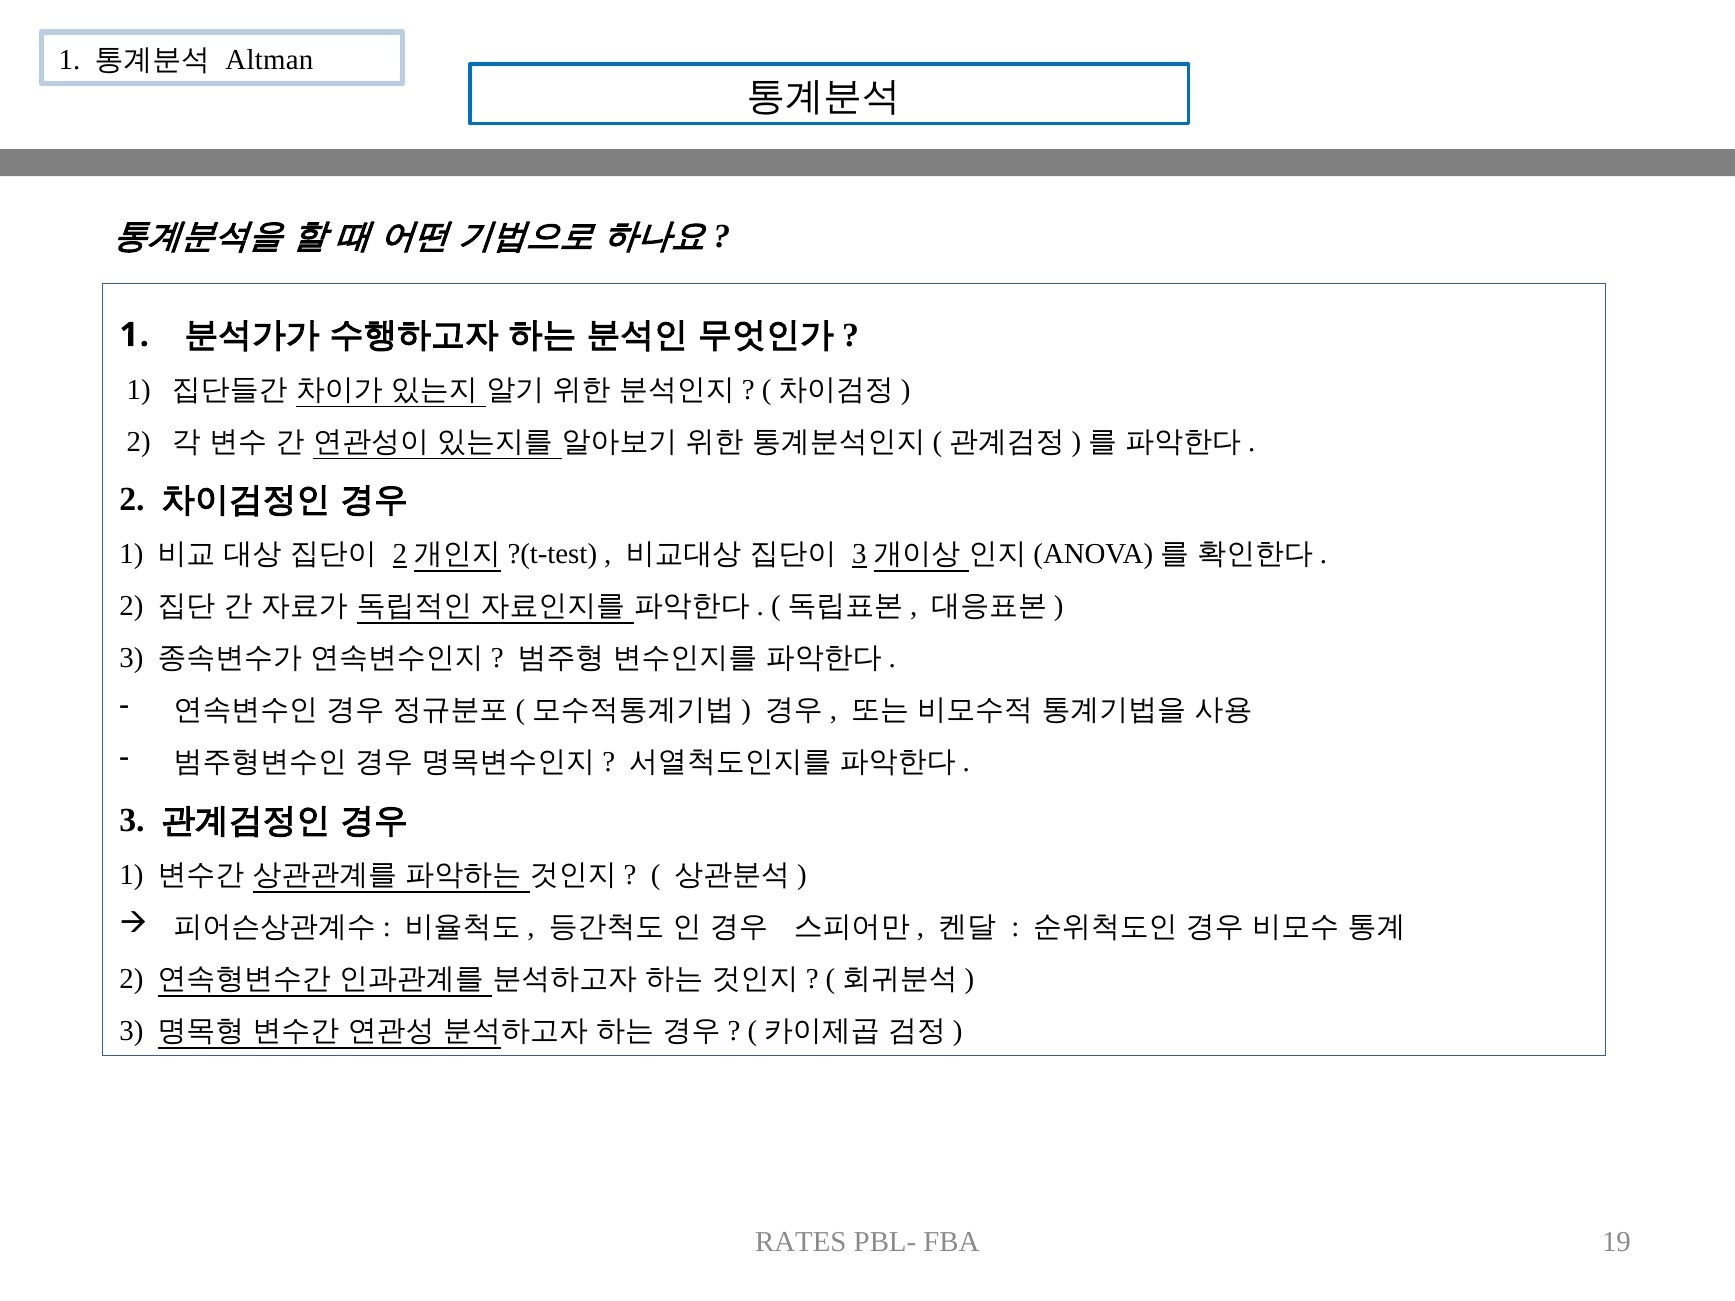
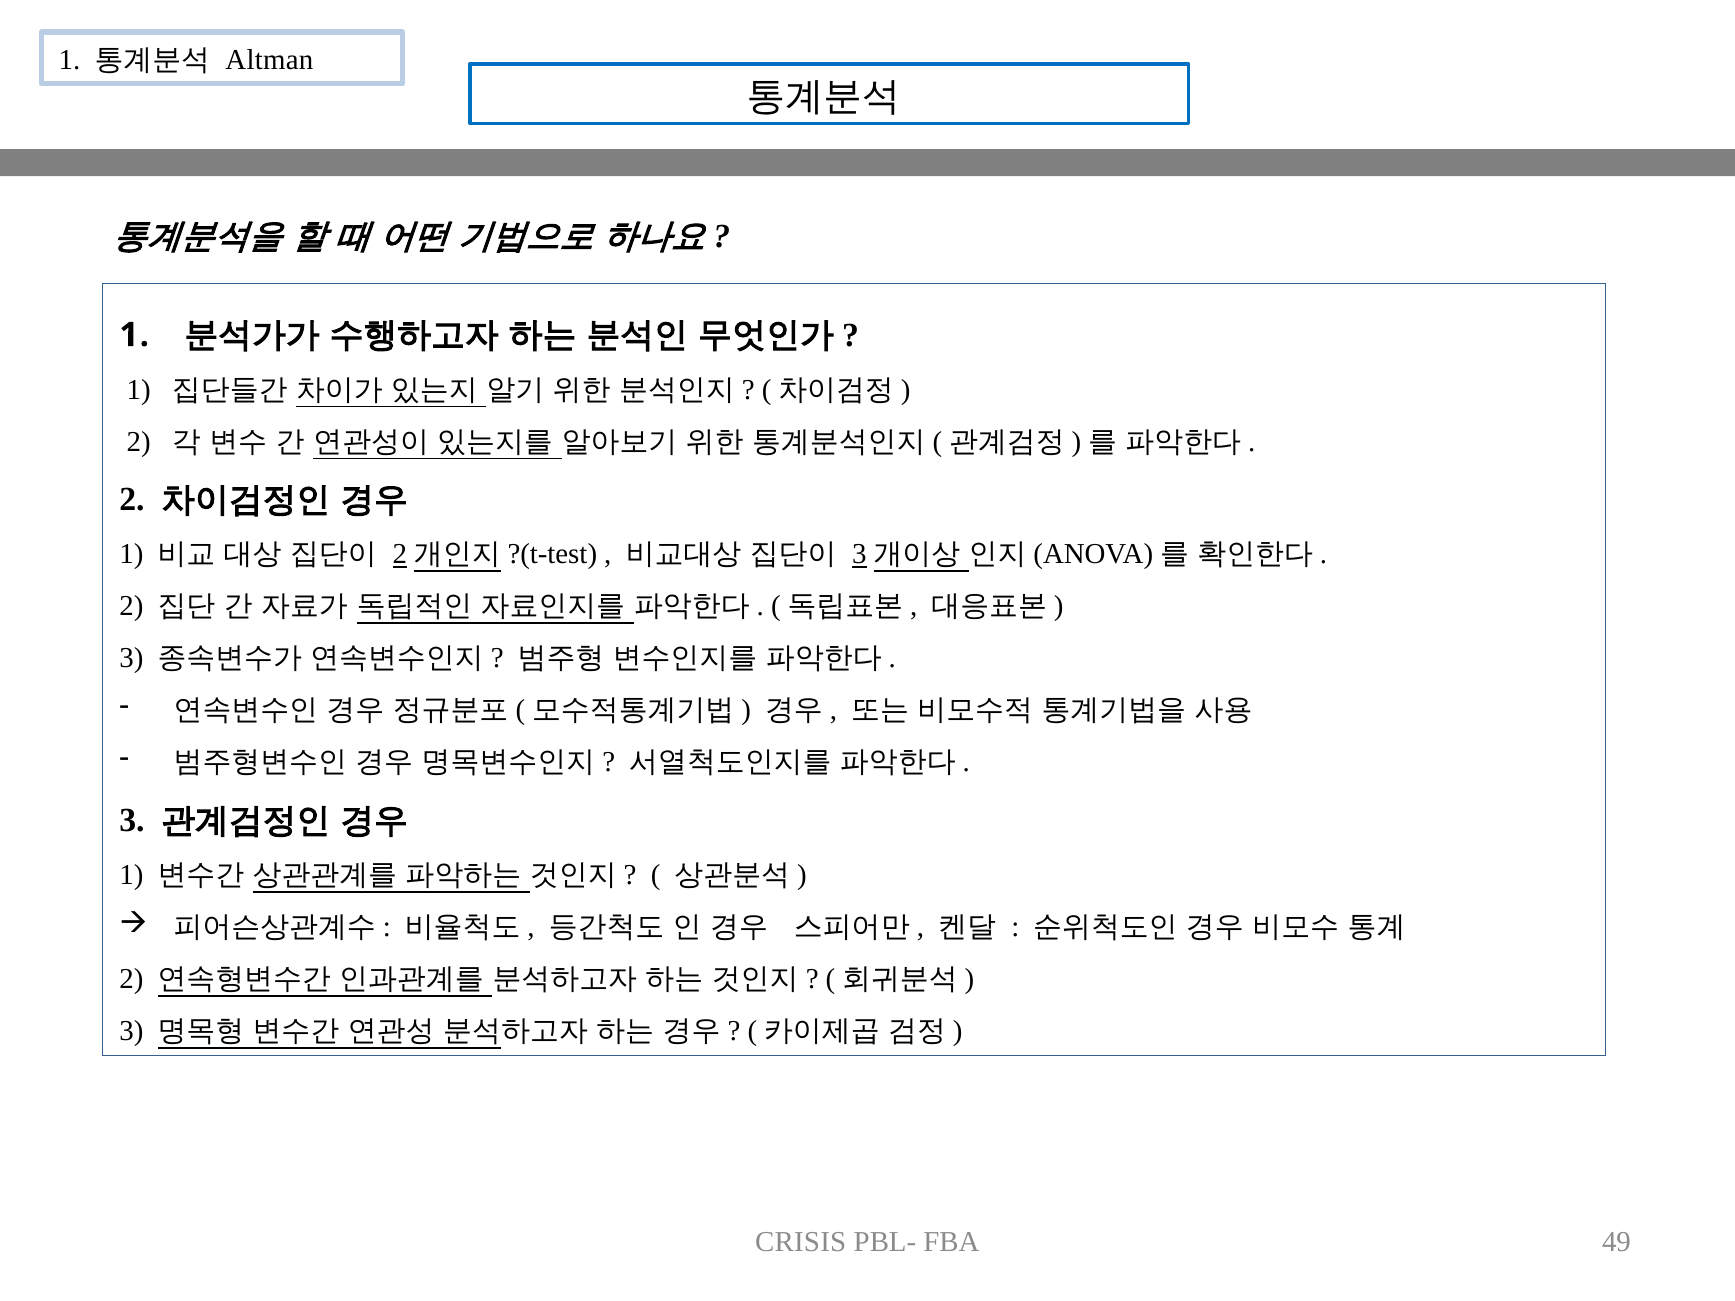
RATES: RATES -> CRISIS
19: 19 -> 49
